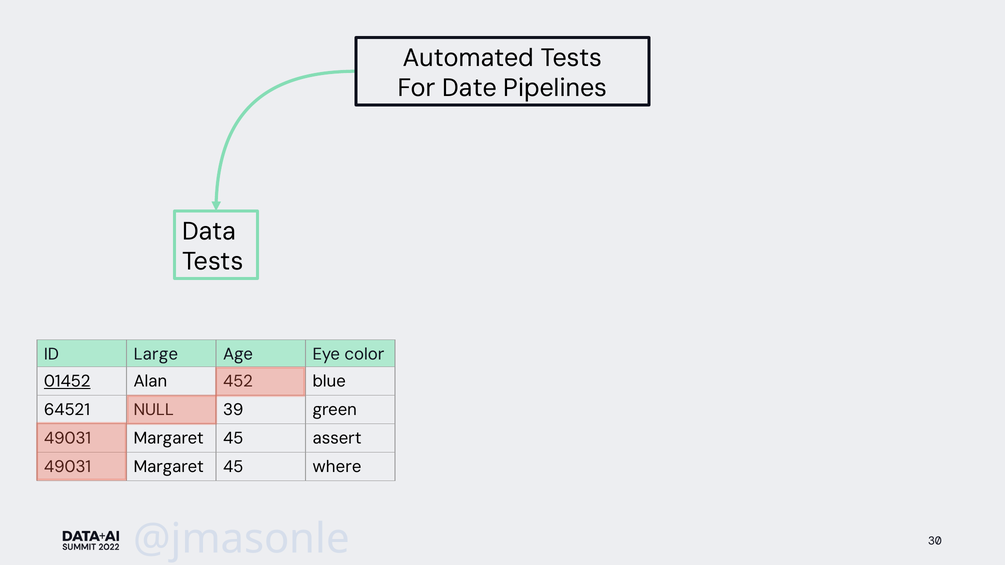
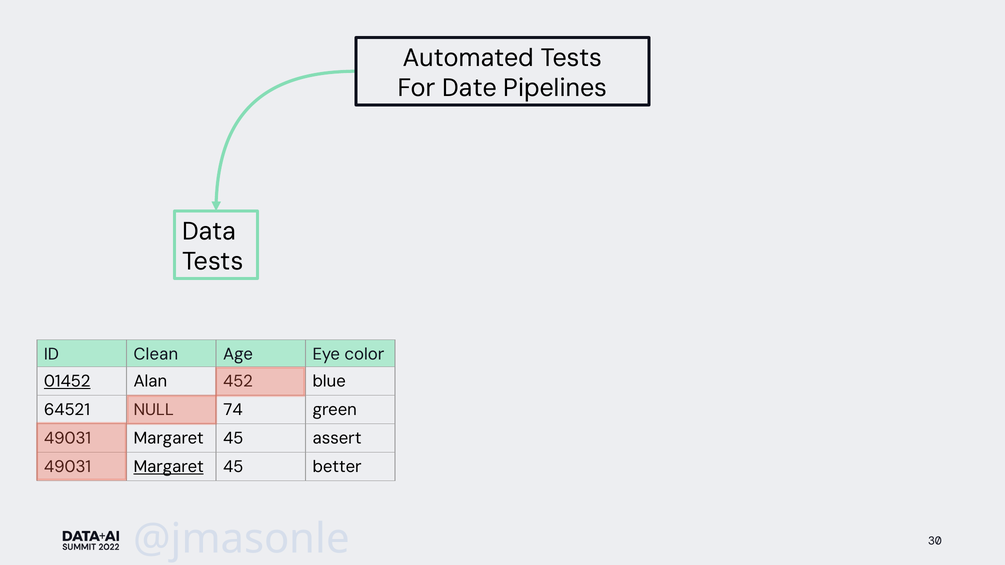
Large: Large -> Clean
39: 39 -> 74
Margaret at (169, 467) underline: none -> present
where: where -> better
